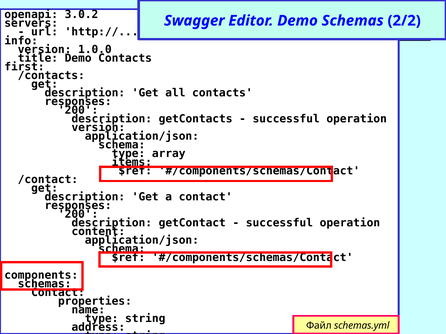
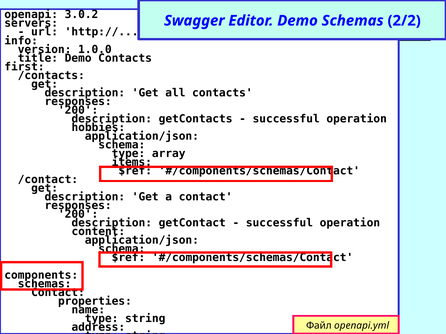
version at (98, 128): version -> hobbies
schemas.yml: schemas.yml -> openapi.yml
